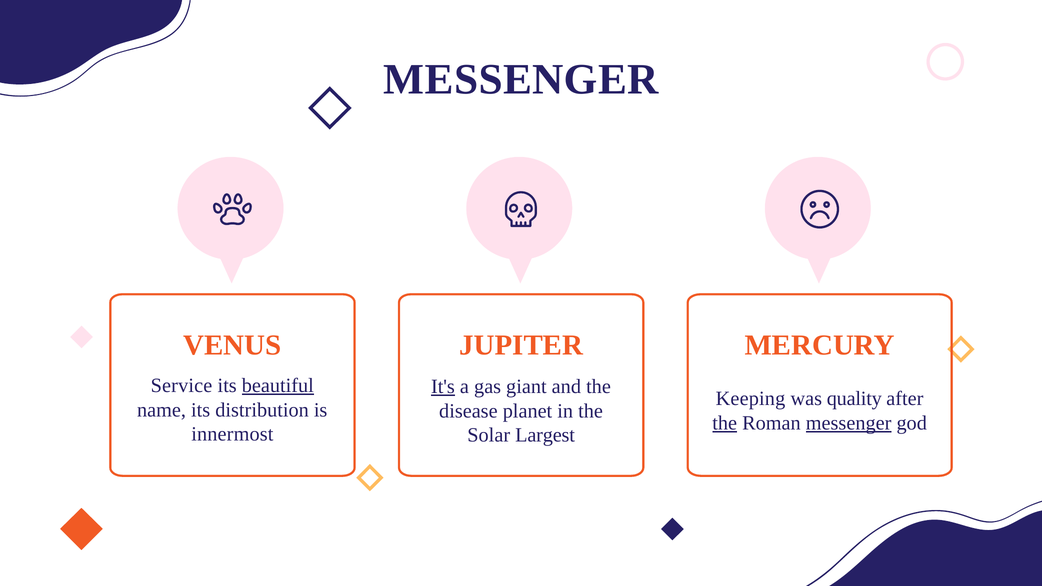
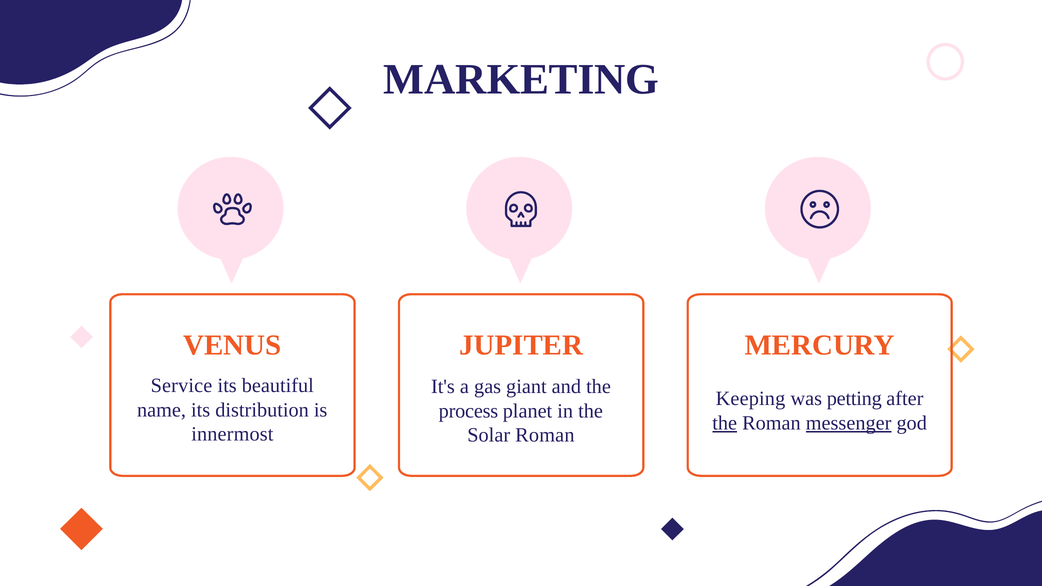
MESSENGER at (521, 79): MESSENGER -> MARKETING
beautiful underline: present -> none
It's underline: present -> none
quality: quality -> petting
disease: disease -> process
Solar Largest: Largest -> Roman
